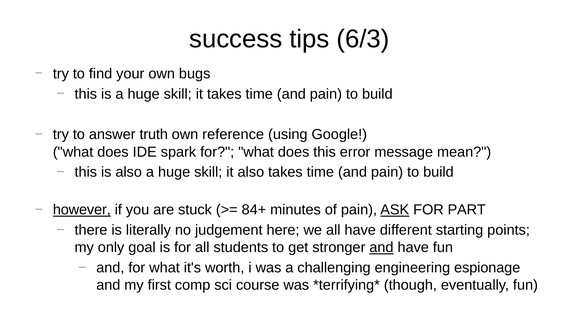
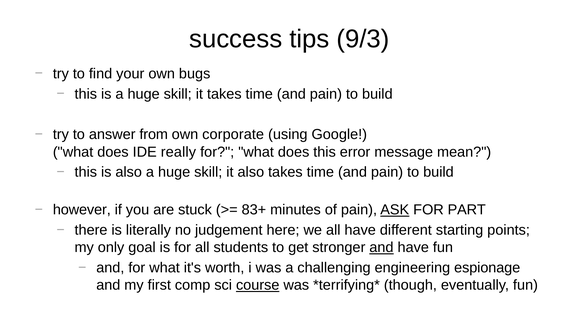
6/3: 6/3 -> 9/3
truth: truth -> from
reference: reference -> corporate
spark: spark -> really
however underline: present -> none
84+: 84+ -> 83+
course underline: none -> present
